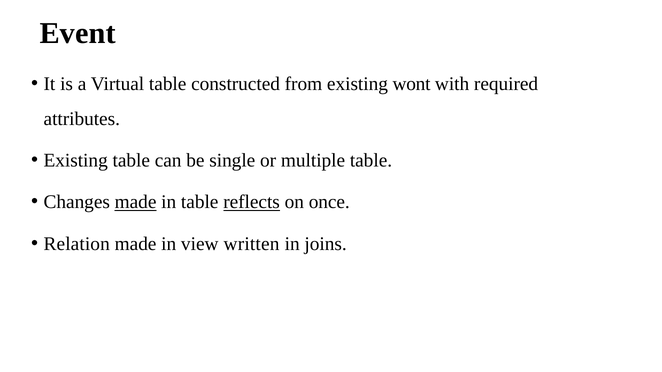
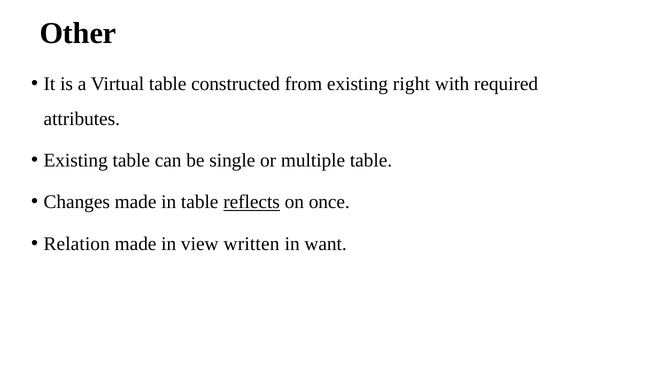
Event: Event -> Other
wont: wont -> right
made at (136, 202) underline: present -> none
joins: joins -> want
